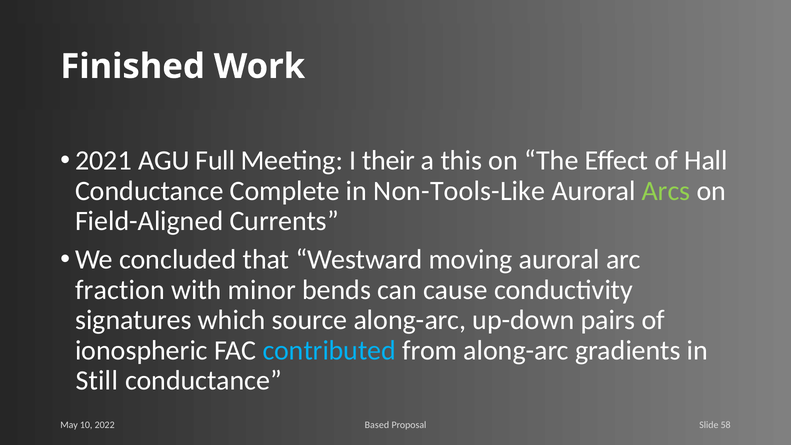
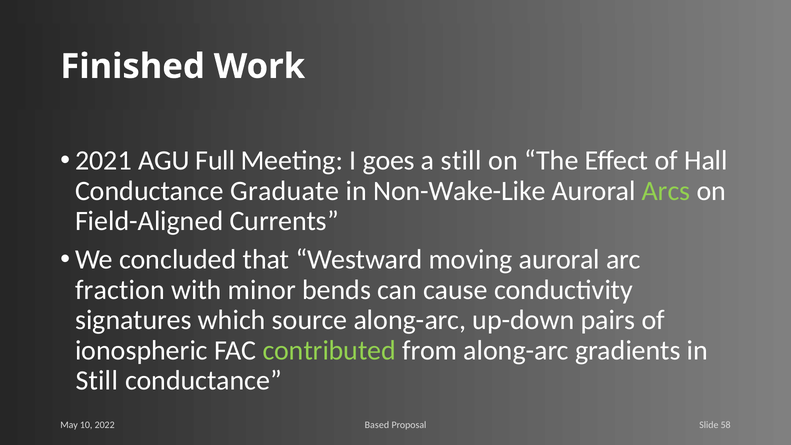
their: their -> goes
a this: this -> still
Complete: Complete -> Graduate
Non-Tools-Like: Non-Tools-Like -> Non-Wake-Like
contributed colour: light blue -> light green
